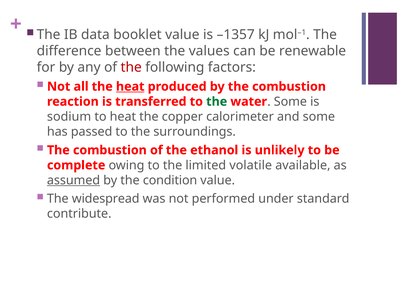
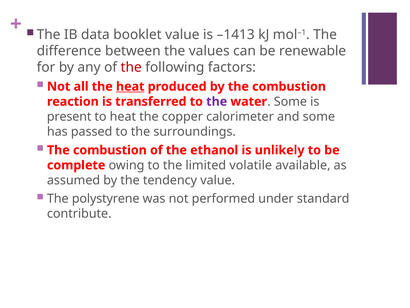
–1357: –1357 -> –1413
the at (217, 101) colour: green -> purple
sodium: sodium -> present
assumed underline: present -> none
condition: condition -> tendency
widespread: widespread -> polystyrene
